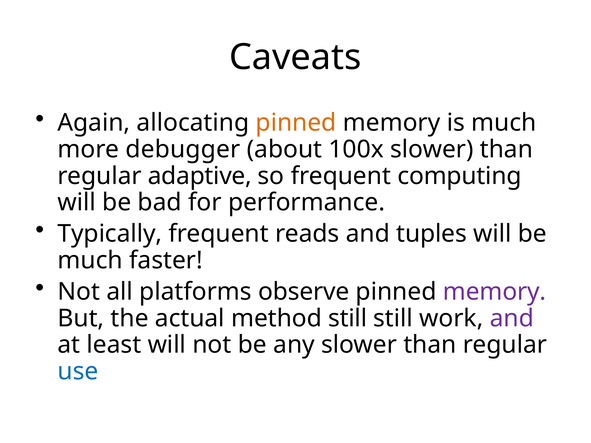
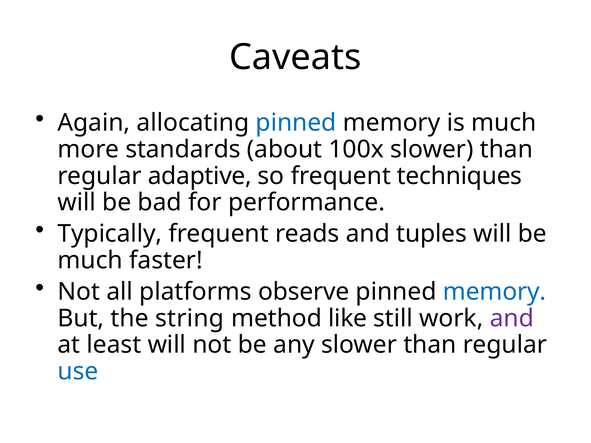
pinned at (296, 123) colour: orange -> blue
debugger: debugger -> standards
computing: computing -> techniques
memory at (495, 292) colour: purple -> blue
actual: actual -> string
method still: still -> like
